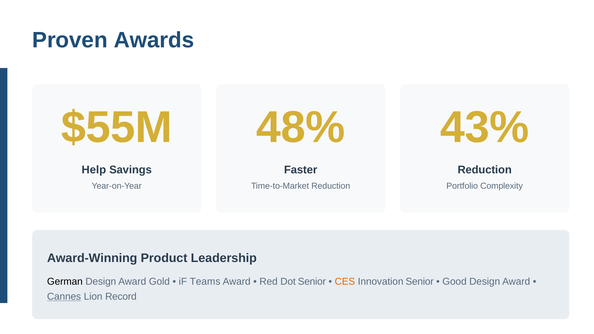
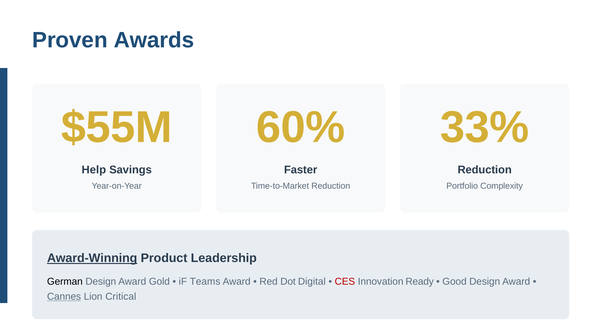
48%: 48% -> 60%
43%: 43% -> 33%
Award-Winning underline: none -> present
Dot Senior: Senior -> Digital
CES colour: orange -> red
Innovation Senior: Senior -> Ready
Record: Record -> Critical
